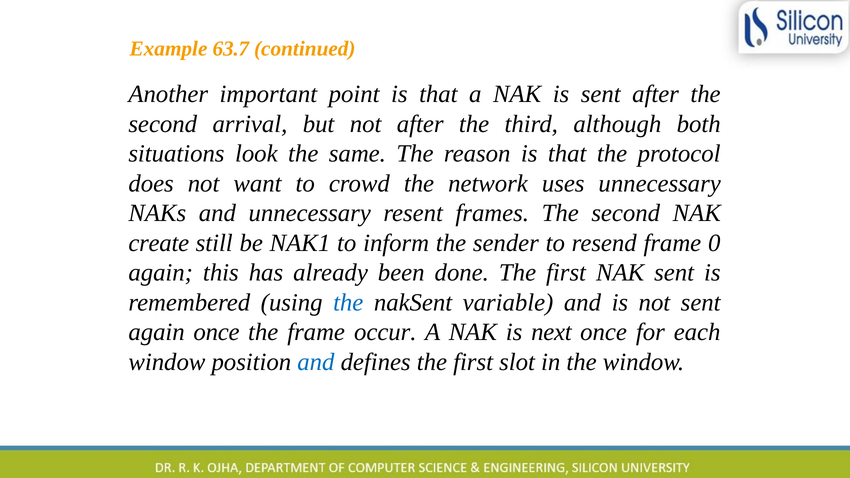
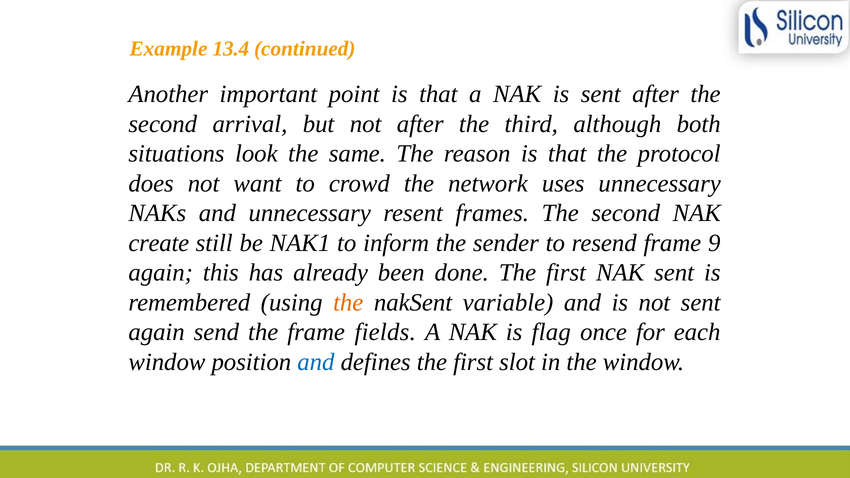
63.7: 63.7 -> 13.4
0: 0 -> 9
the at (348, 302) colour: blue -> orange
again once: once -> send
occur: occur -> fields
next: next -> flag
